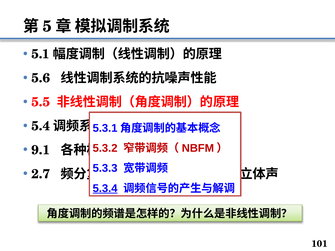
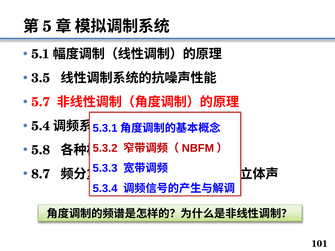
5.6: 5.6 -> 3.5
5.5: 5.5 -> 5.7
9.1: 9.1 -> 5.8
2.7: 2.7 -> 8.7
5.3.4 underline: present -> none
